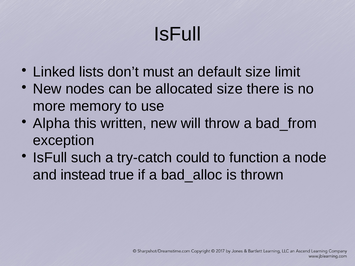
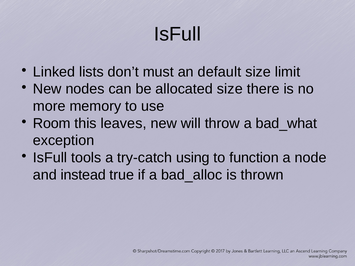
Alpha: Alpha -> Room
written: written -> leaves
bad_from: bad_from -> bad_what
such: such -> tools
could: could -> using
